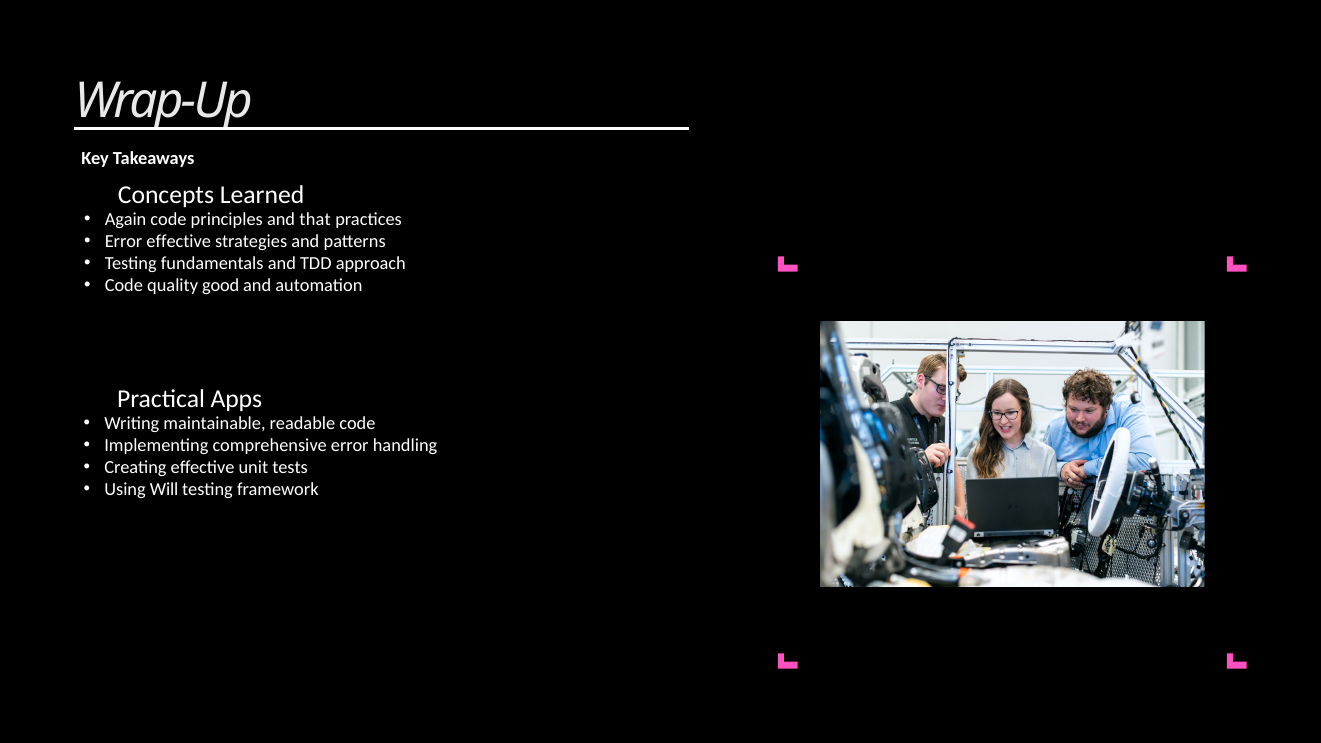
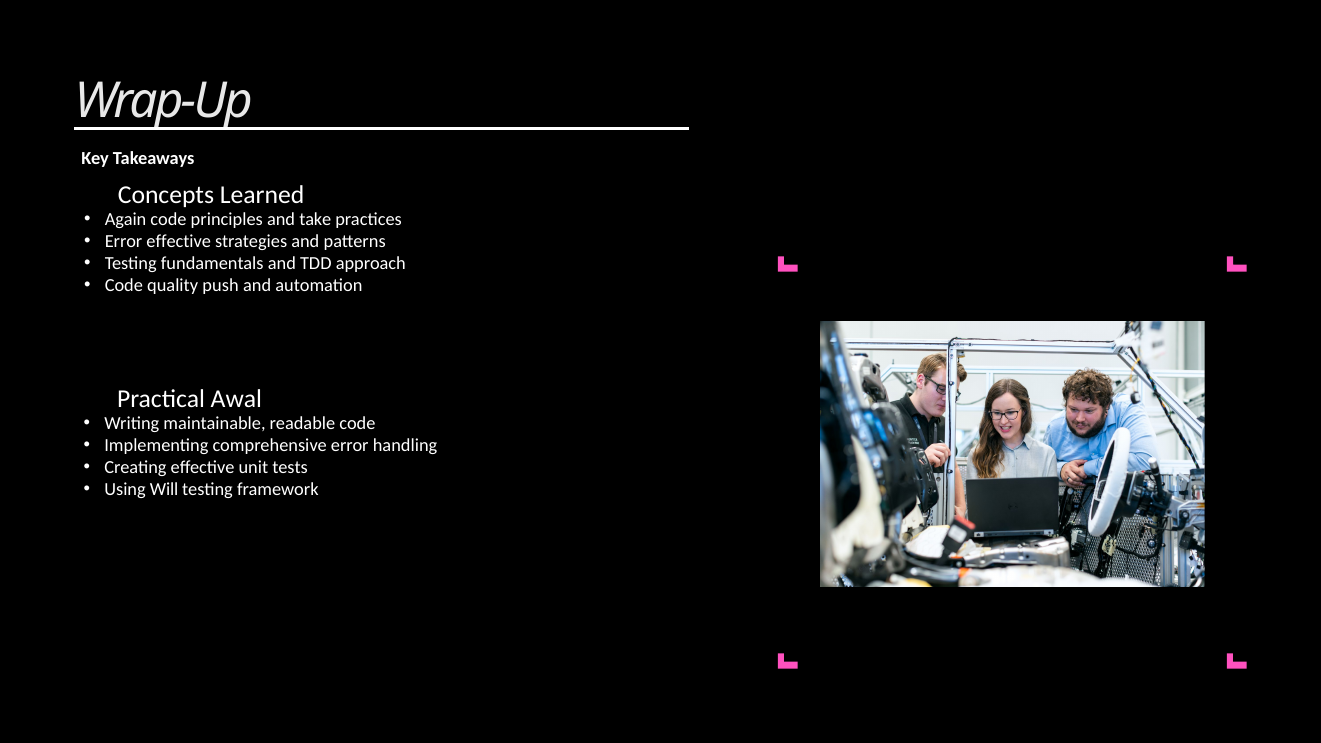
that: that -> take
good: good -> push
Apps: Apps -> Awal
